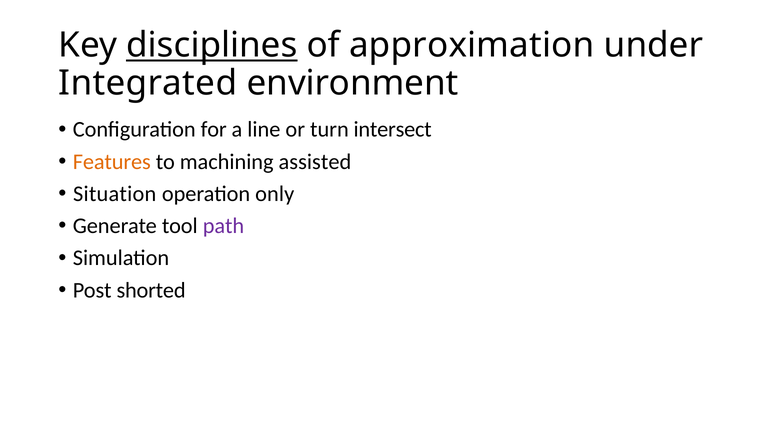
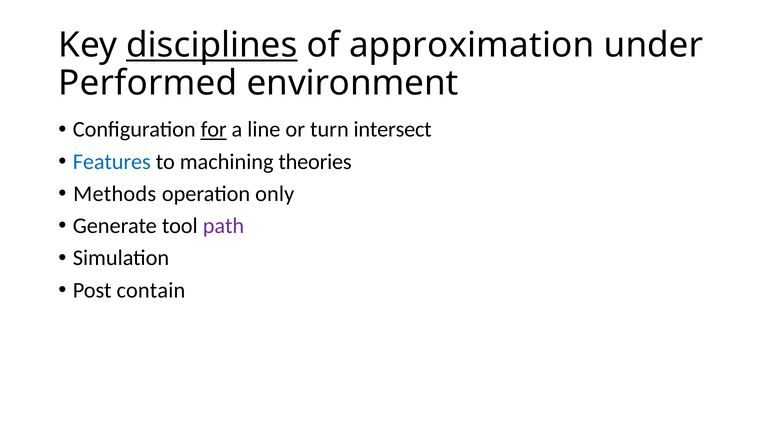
Integrated: Integrated -> Performed
for underline: none -> present
Features colour: orange -> blue
assisted: assisted -> theories
Situation: Situation -> Methods
shorted: shorted -> contain
